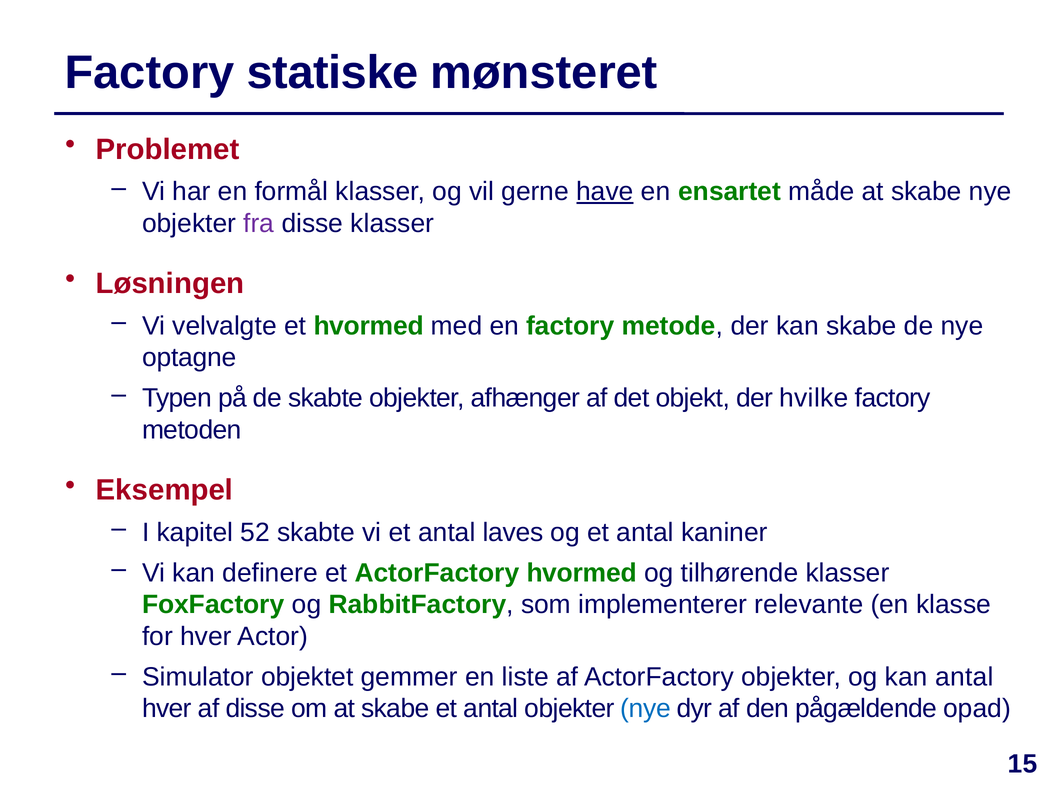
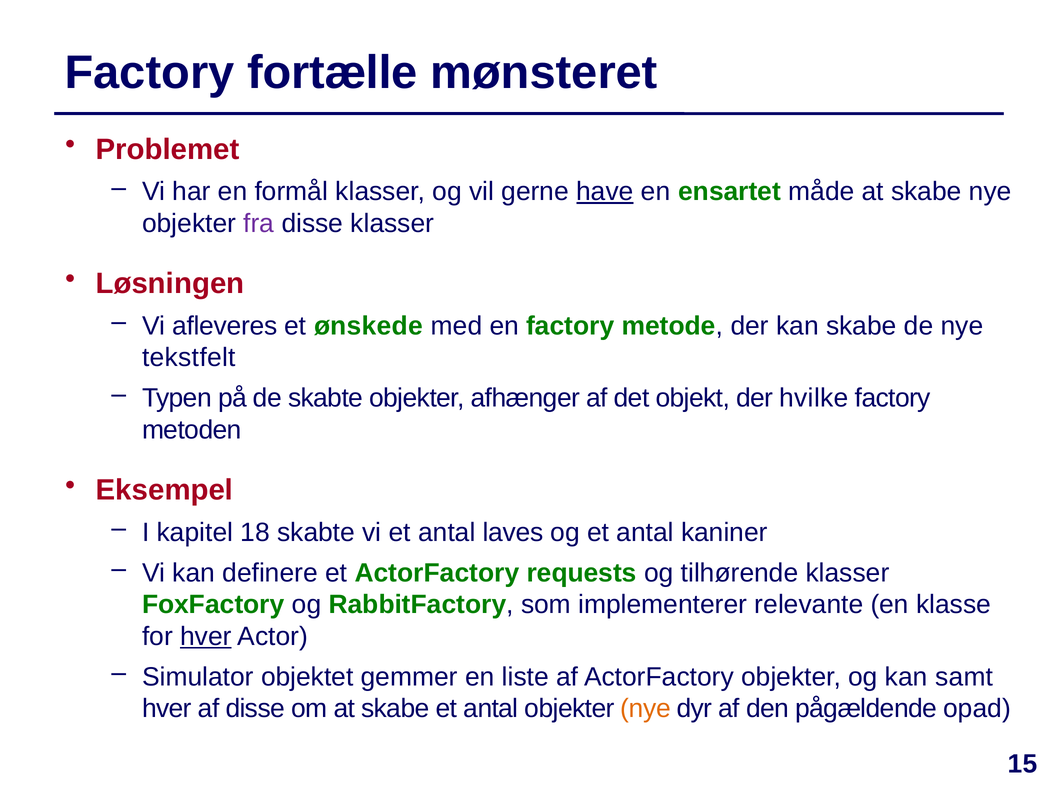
statiske: statiske -> fortælle
velvalgte: velvalgte -> afleveres
et hvormed: hvormed -> ønskede
optagne: optagne -> tekstfelt
52: 52 -> 18
ActorFactory hvormed: hvormed -> requests
hver at (206, 636) underline: none -> present
kan antal: antal -> samt
nye at (646, 708) colour: blue -> orange
